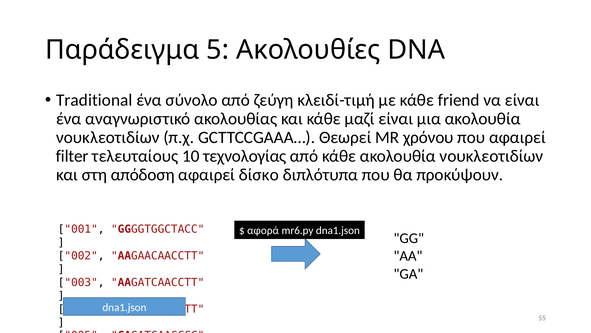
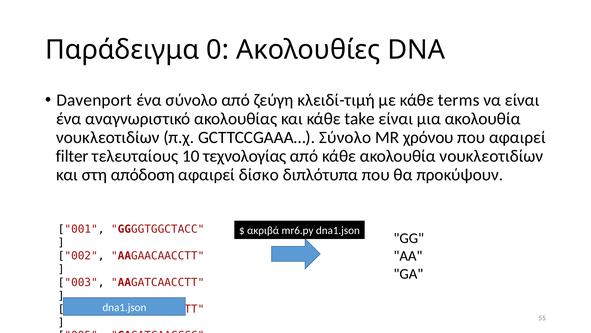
5: 5 -> 0
Traditional: Traditional -> Davenport
friend: friend -> terms
μαζί: μαζί -> take
GCTTCCGAAA… Θεωρεί: Θεωρεί -> Σύνολο
αφορά: αφορά -> ακριβά
